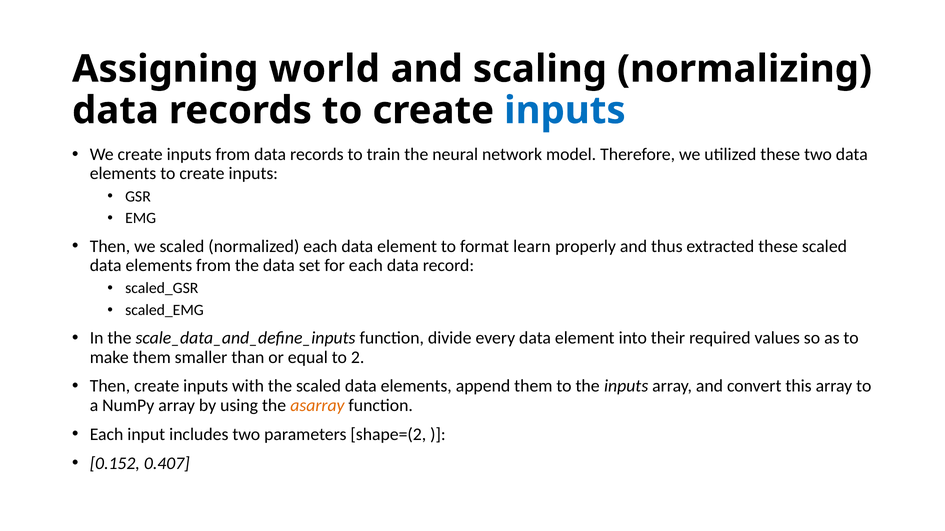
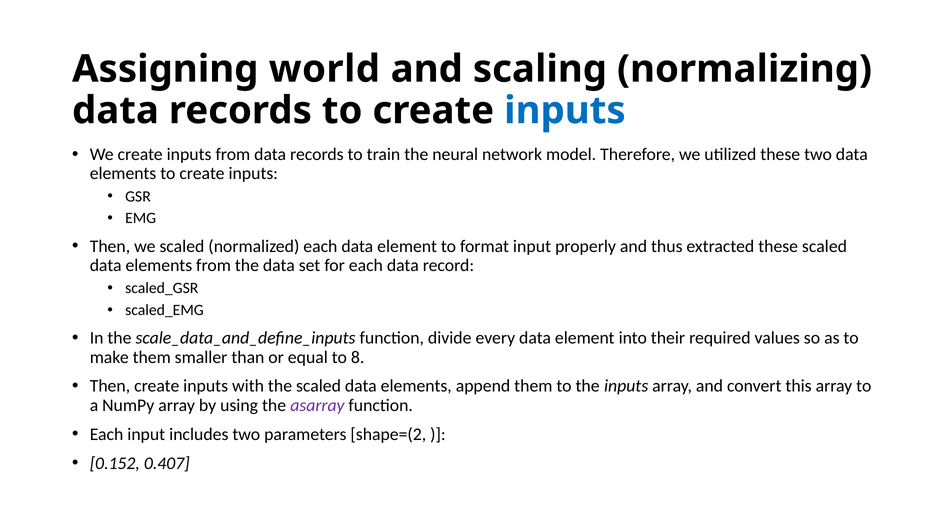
format learn: learn -> input
2: 2 -> 8
asarray colour: orange -> purple
